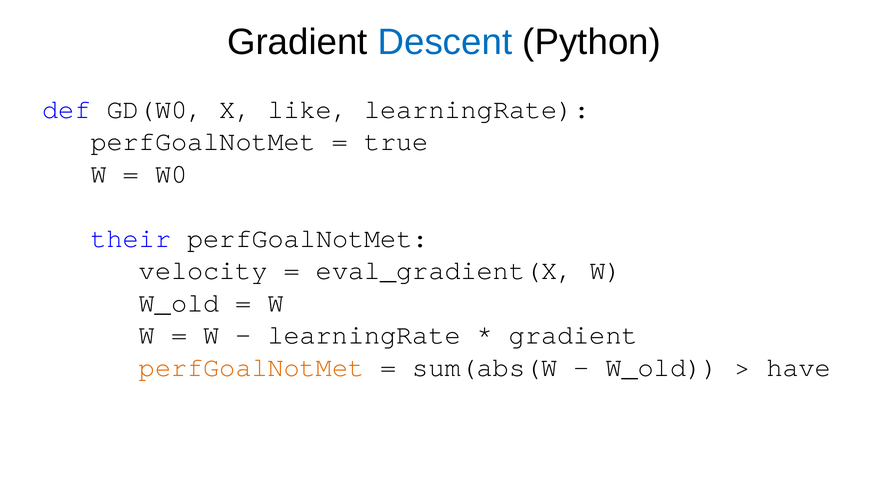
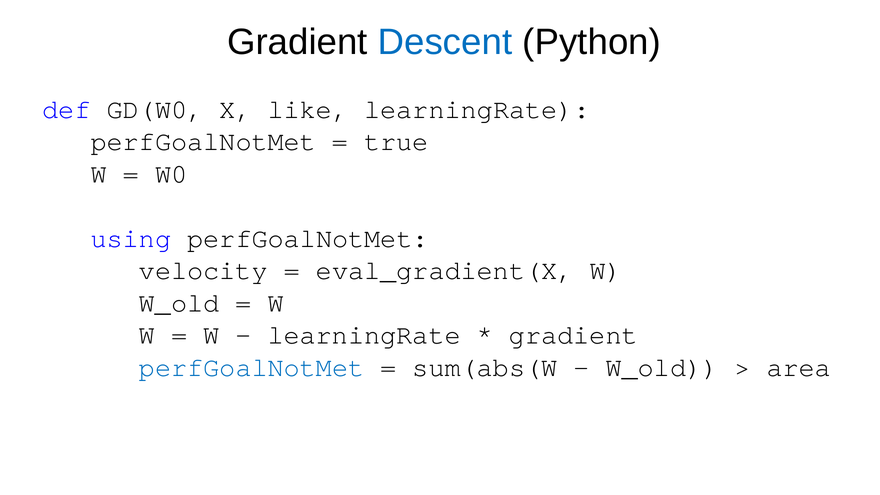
their: their -> using
perfGoalNotMet at (252, 367) colour: orange -> blue
have: have -> area
